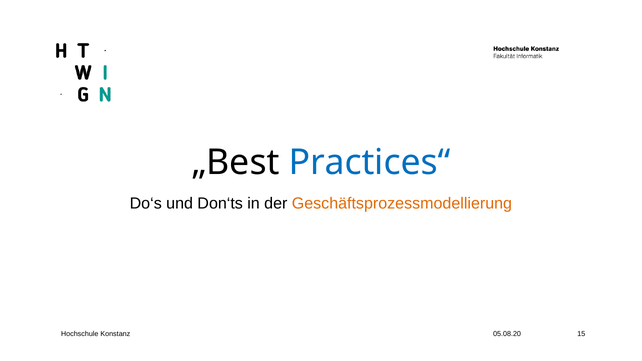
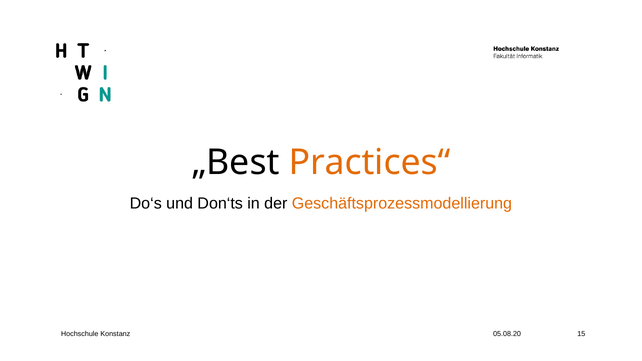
Practices“ colour: blue -> orange
